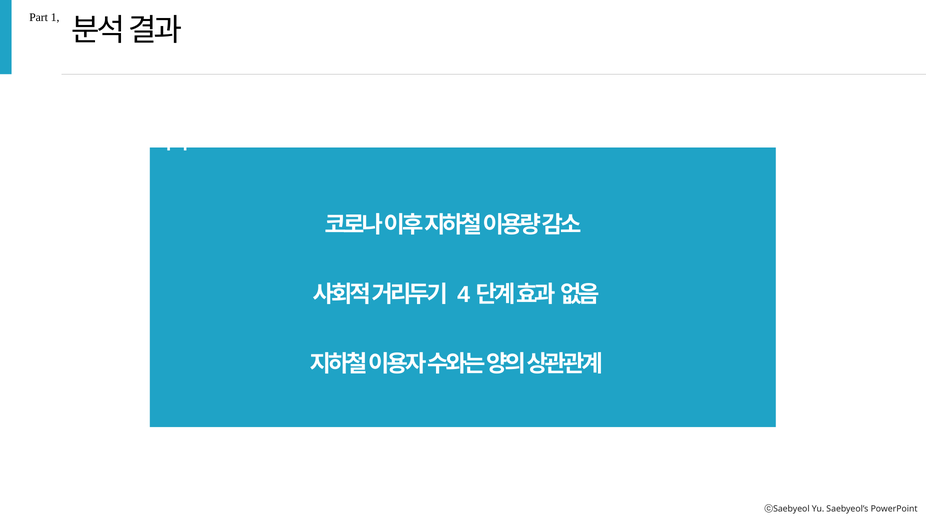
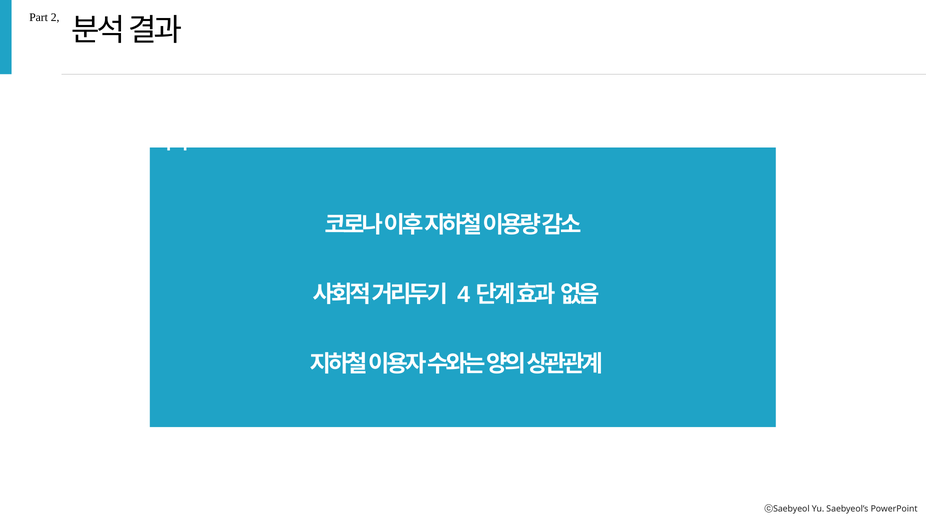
Part 1: 1 -> 2
